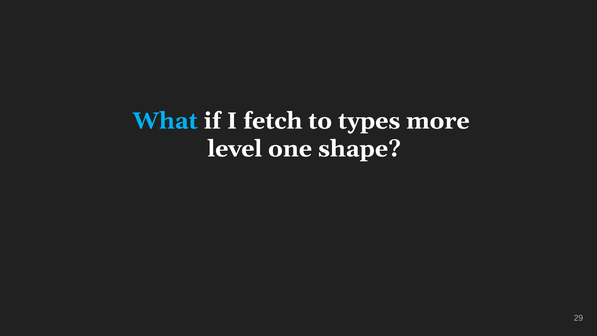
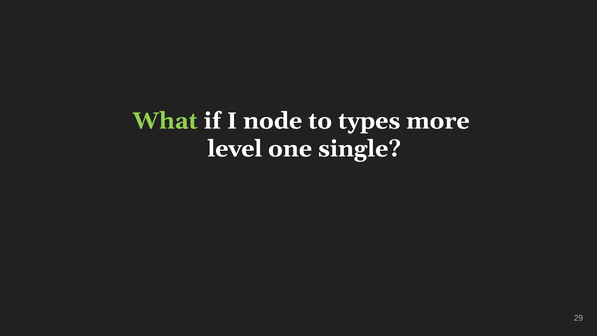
What colour: light blue -> light green
fetch: fetch -> node
shape: shape -> single
